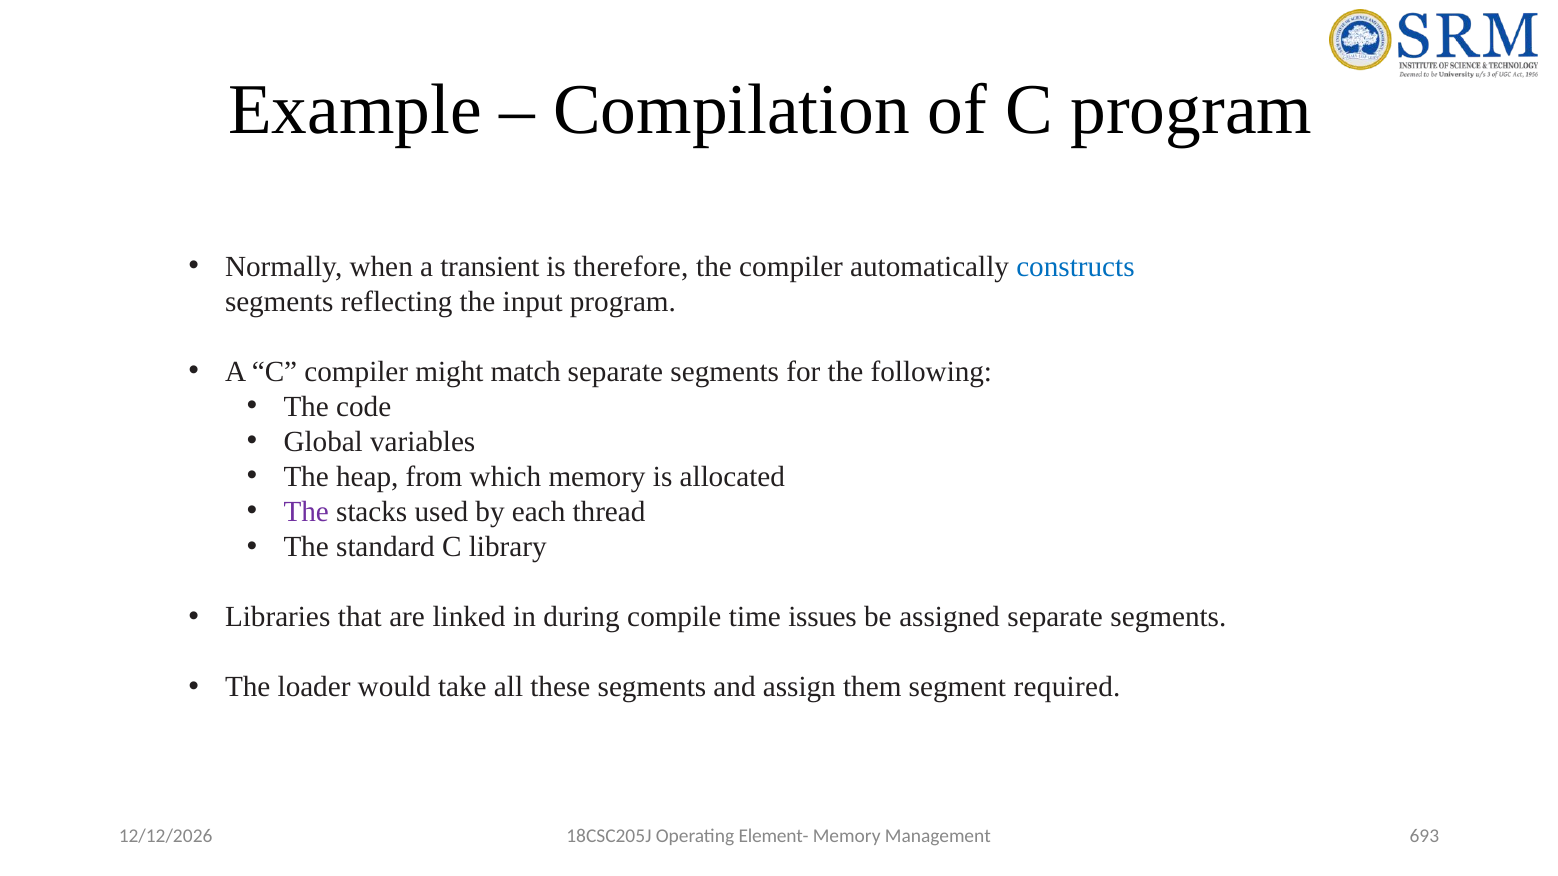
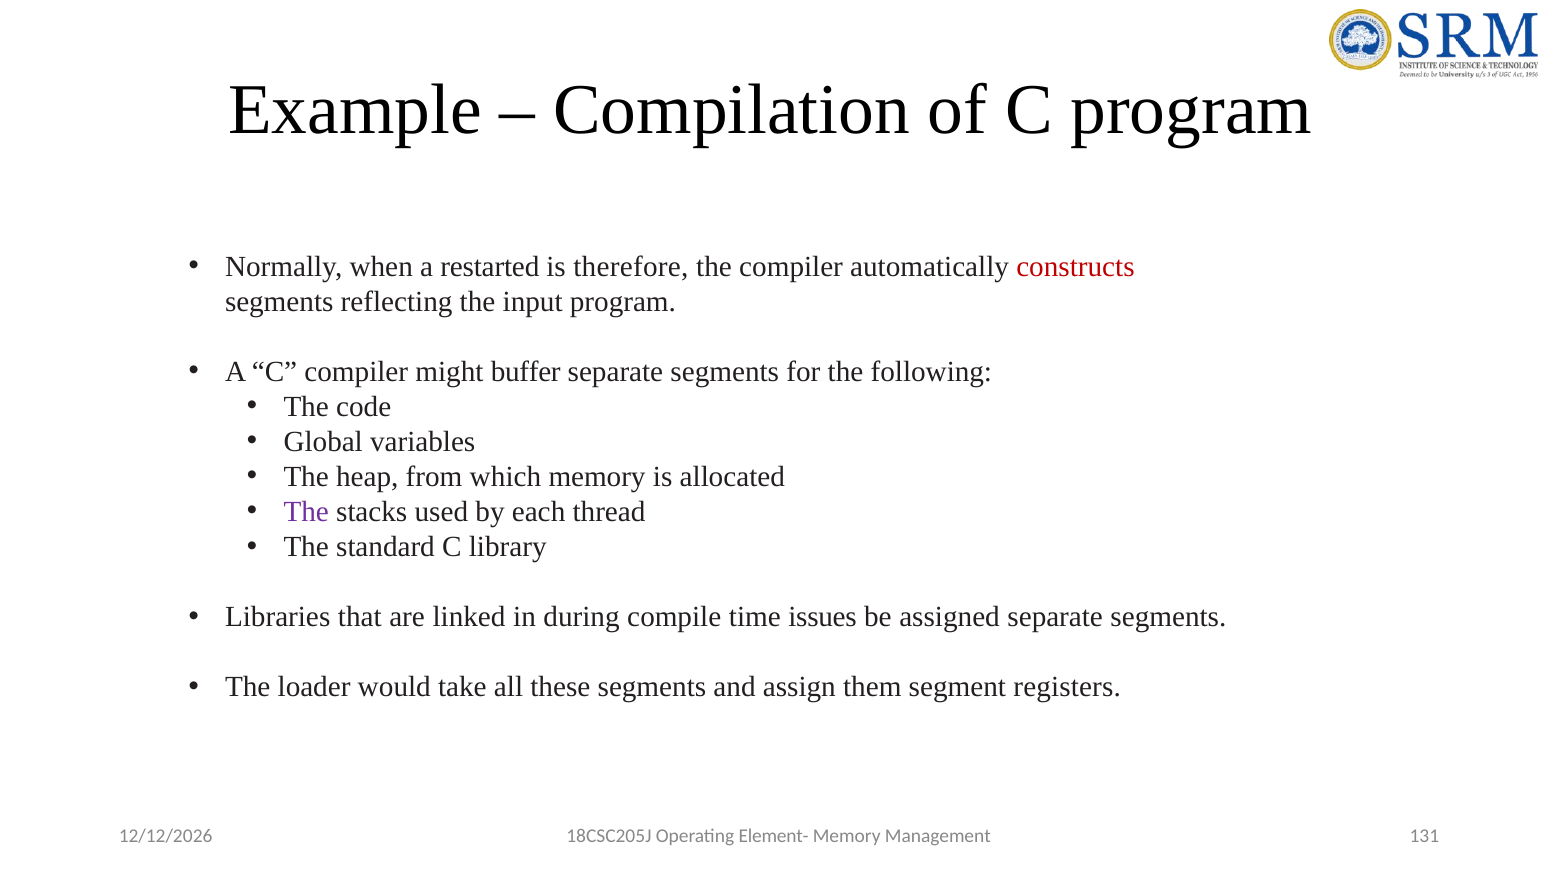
transient: transient -> restarted
constructs colour: blue -> red
match: match -> buffer
required: required -> registers
693: 693 -> 131
